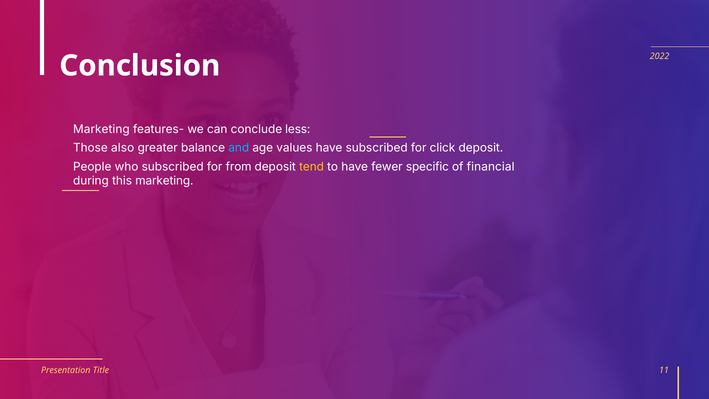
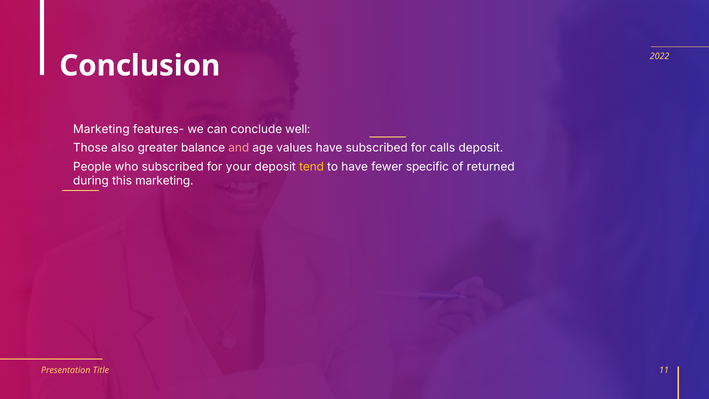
less: less -> well
and colour: light blue -> pink
click: click -> calls
from: from -> your
financial: financial -> returned
